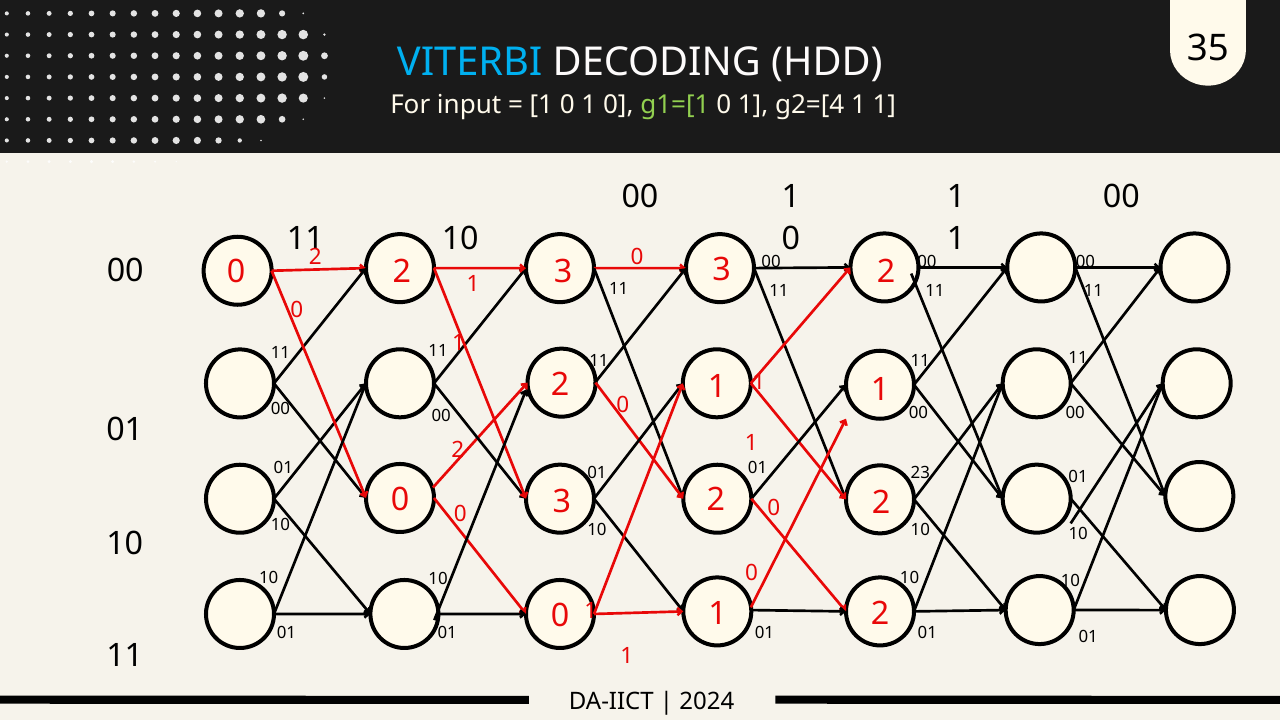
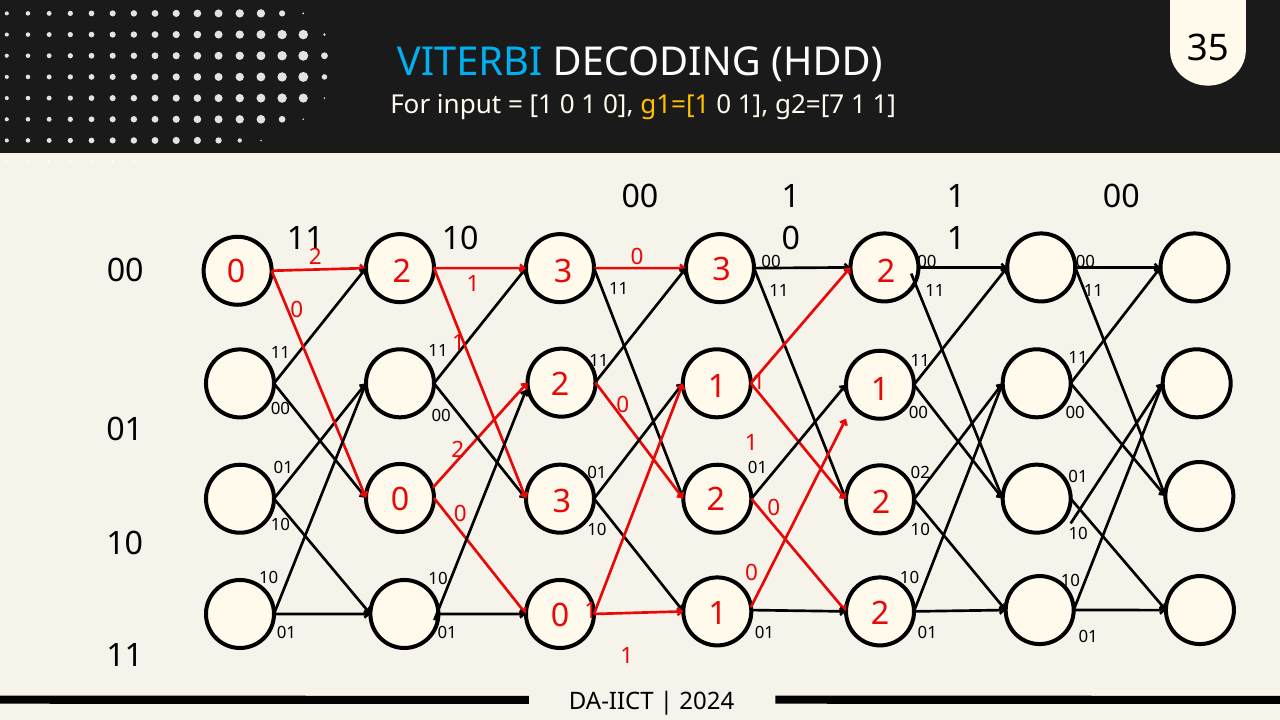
g1=[1 colour: light green -> yellow
g2=[4: g2=[4 -> g2=[7
23: 23 -> 02
